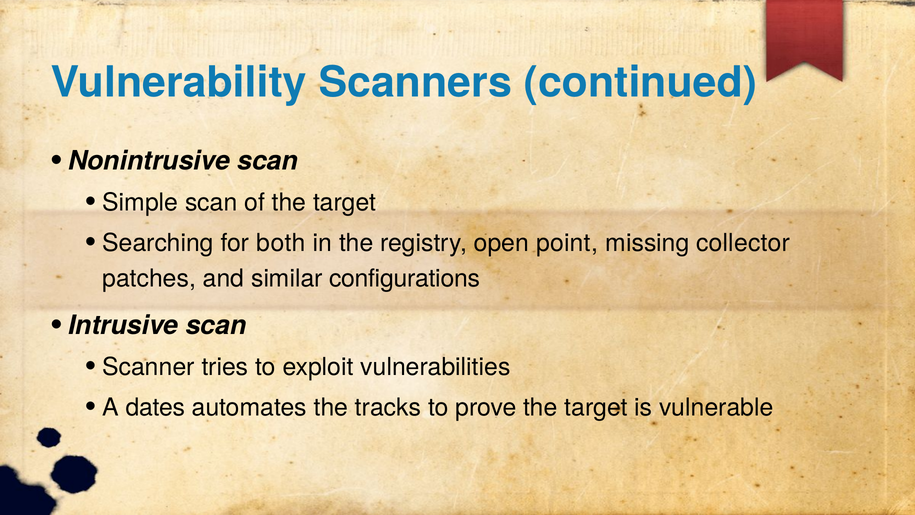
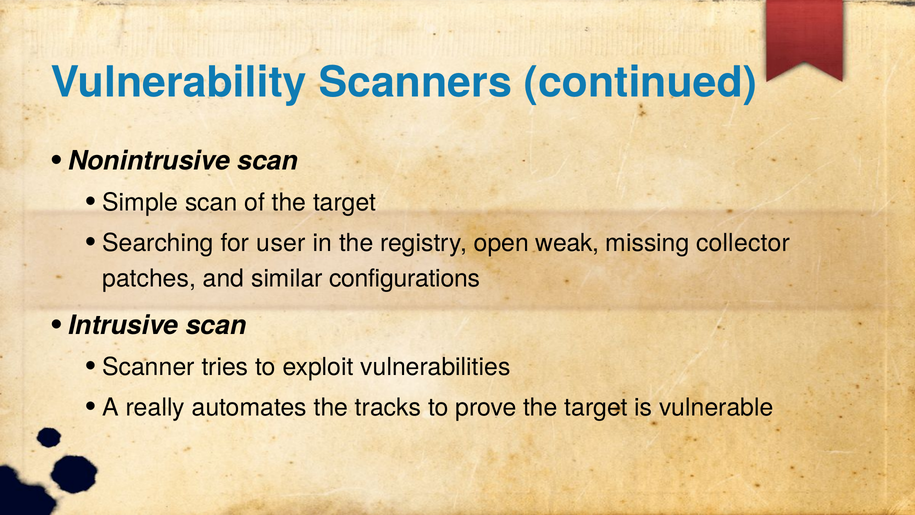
both: both -> user
point: point -> weak
dates: dates -> really
